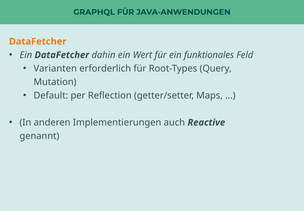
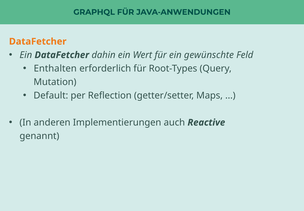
funktionales: funktionales -> gewünschte
Varianten: Varianten -> Enthalten
